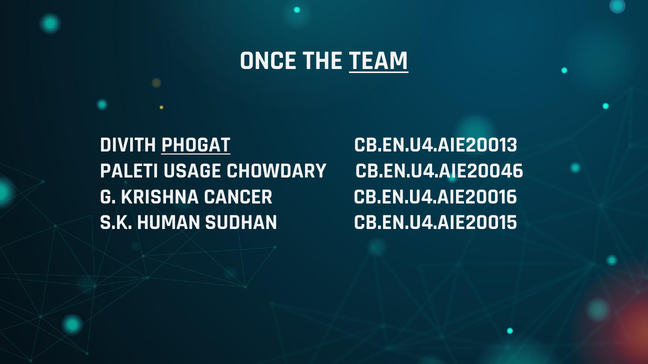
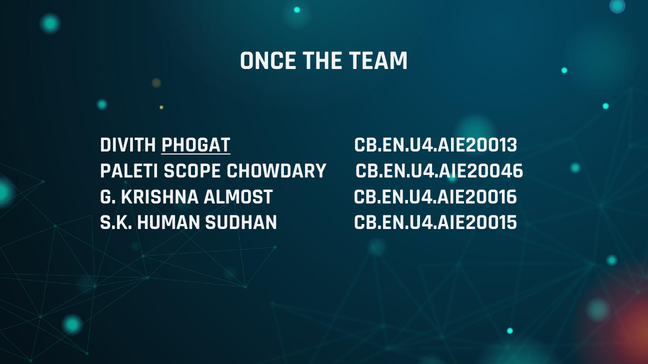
TEAM underline: present -> none
USAGE: USAGE -> SCOPE
CANCER: CANCER -> ALMOST
